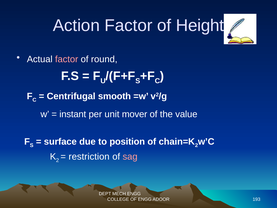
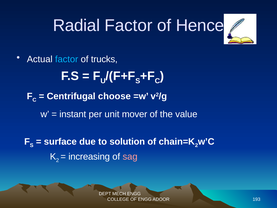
Action: Action -> Radial
Height: Height -> Hence
factor at (67, 59) colour: pink -> light blue
round: round -> trucks
smooth: smooth -> choose
position: position -> solution
restriction: restriction -> increasing
